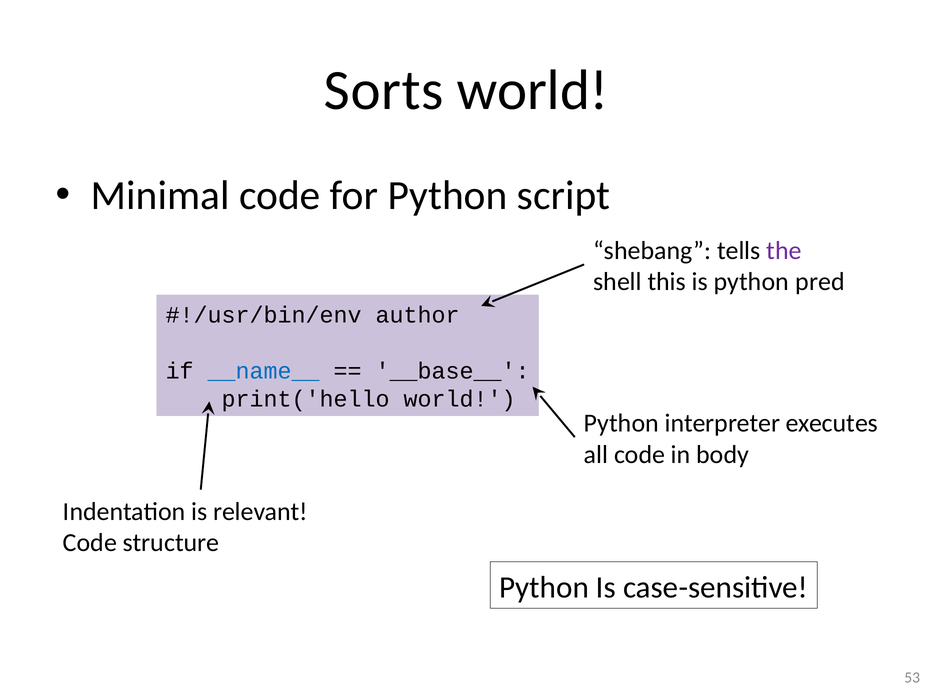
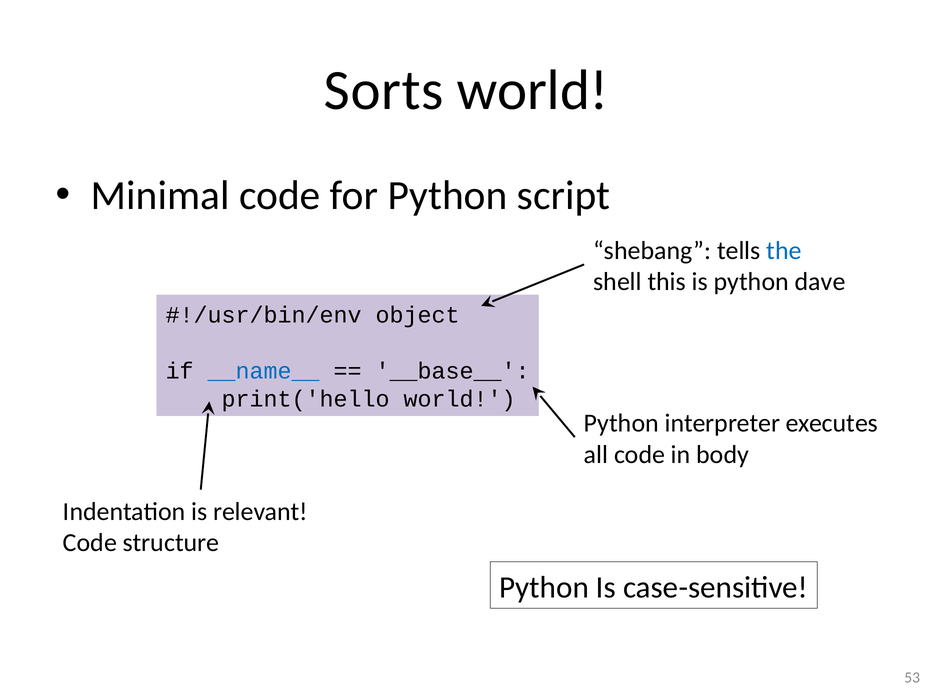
the colour: purple -> blue
pred: pred -> dave
author: author -> object
